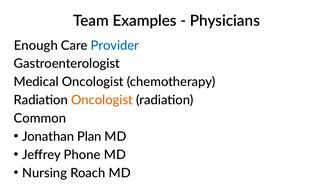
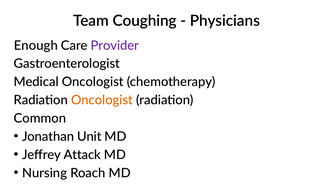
Examples: Examples -> Coughing
Provider colour: blue -> purple
Plan: Plan -> Unit
Phone: Phone -> Attack
